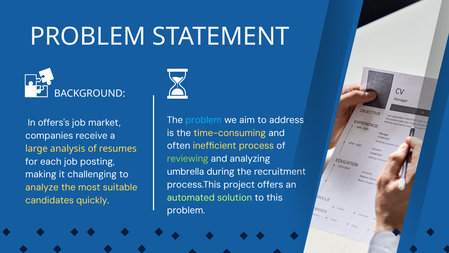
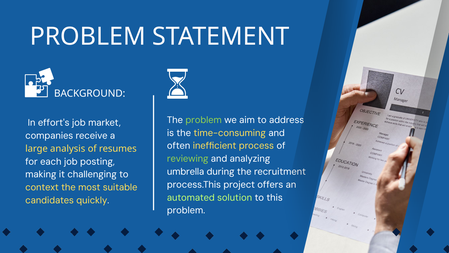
problem at (204, 120) colour: light blue -> light green
offers's: offers's -> effort's
analyze: analyze -> context
